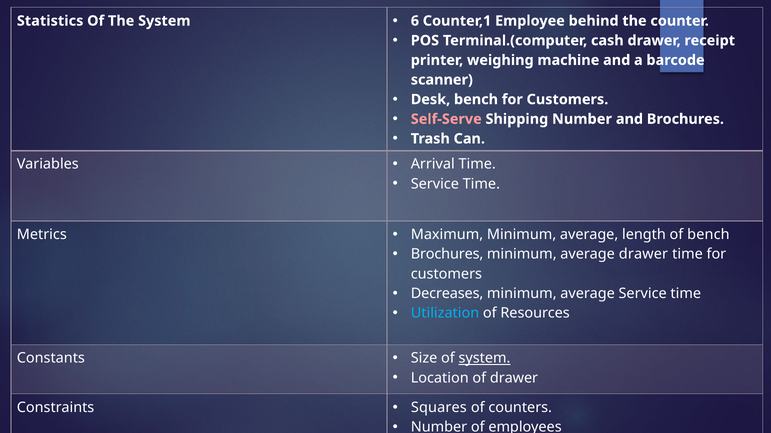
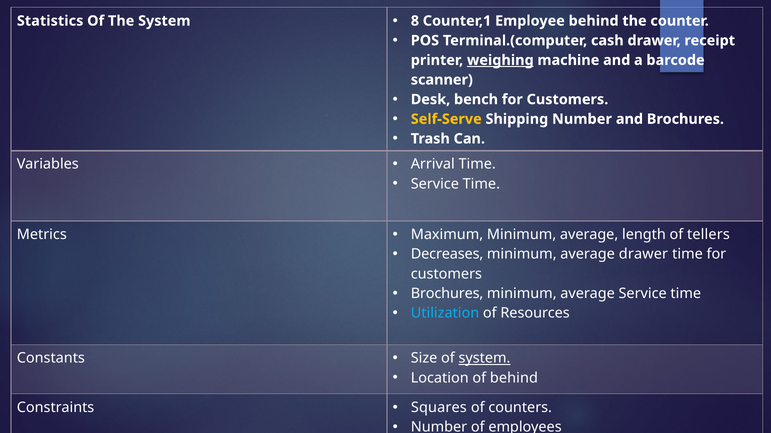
6: 6 -> 8
weighing underline: none -> present
Self-Serve colour: pink -> yellow
of bench: bench -> tellers
Brochures at (447, 255): Brochures -> Decreases
Decreases at (447, 294): Decreases -> Brochures
of drawer: drawer -> behind
